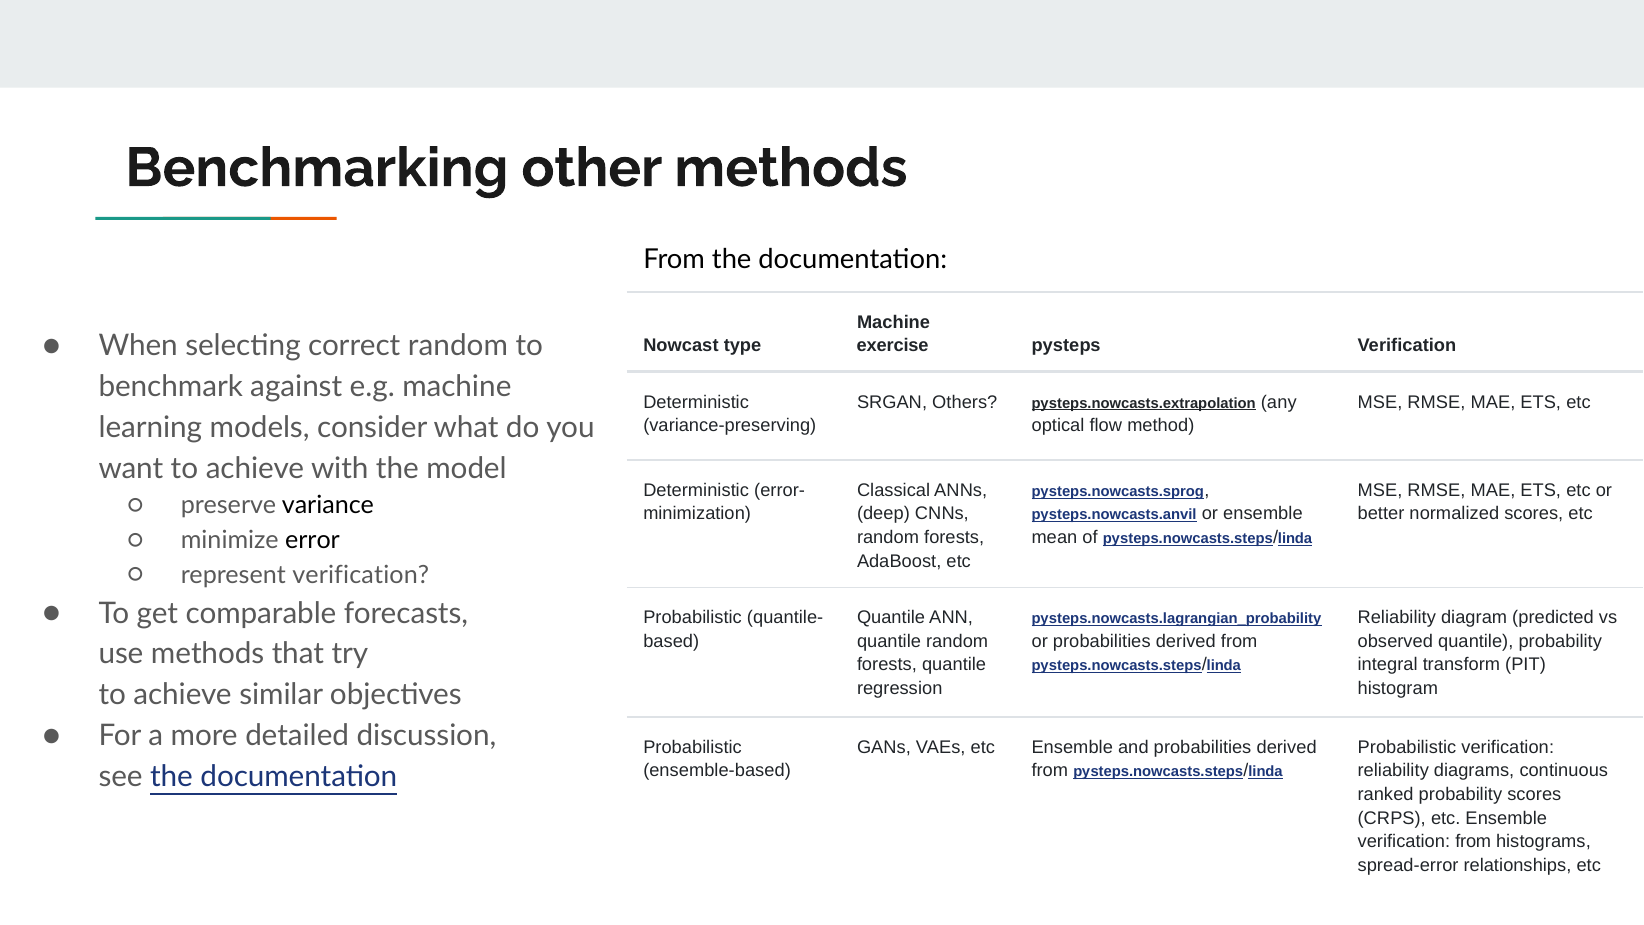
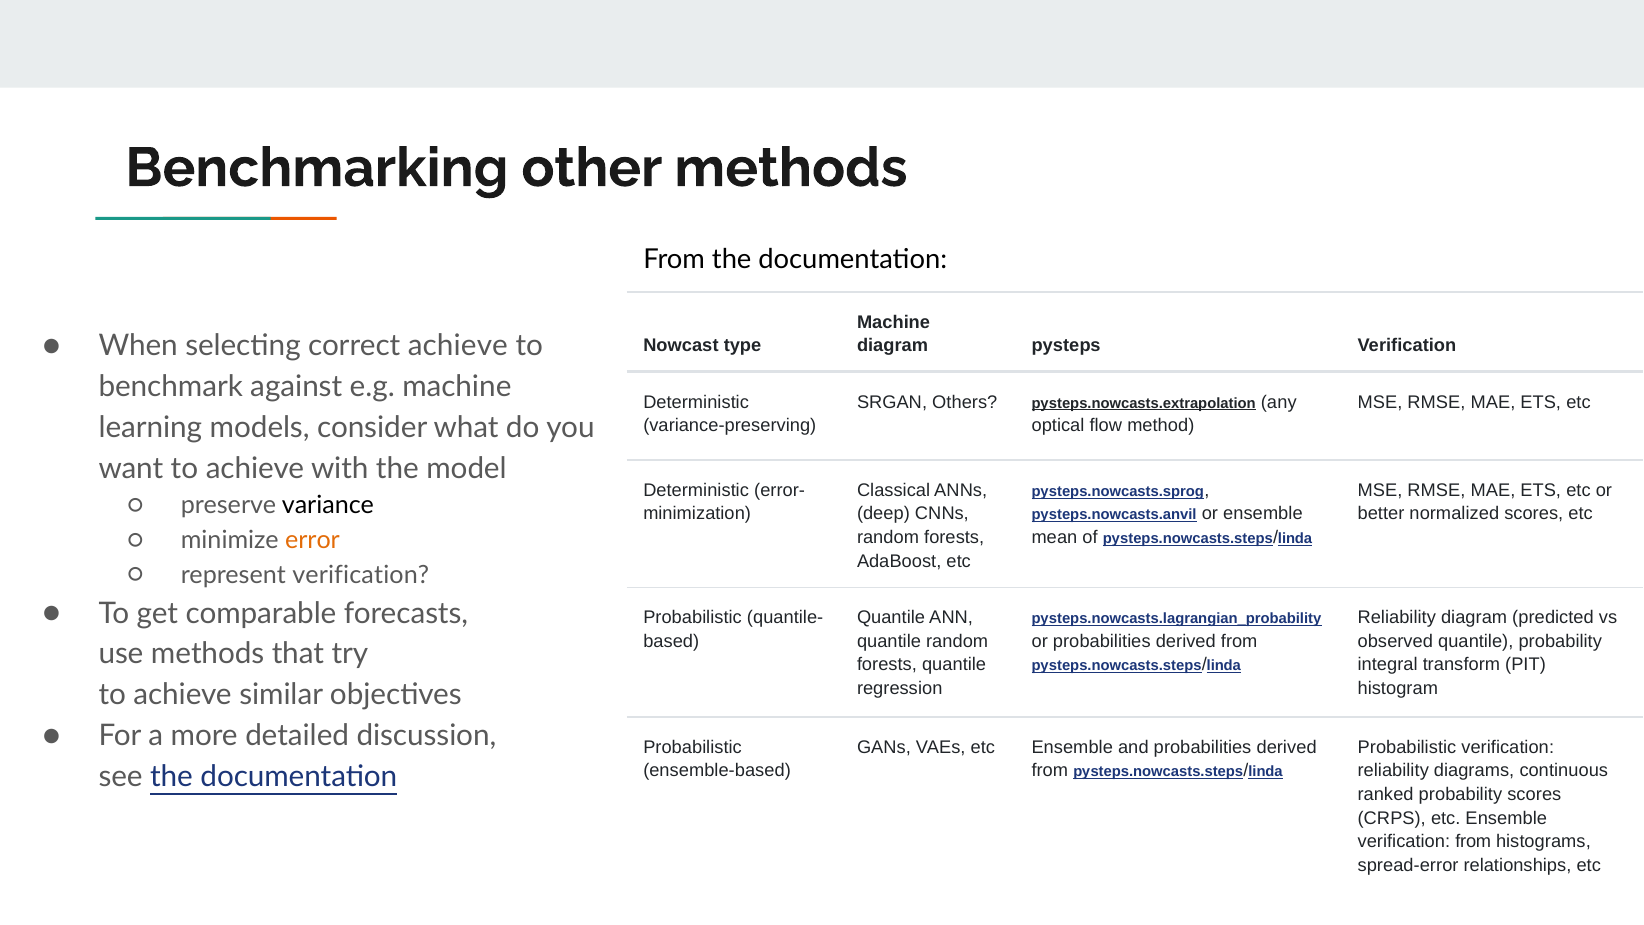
correct random: random -> achieve
exercise at (893, 346): exercise -> diagram
error colour: black -> orange
